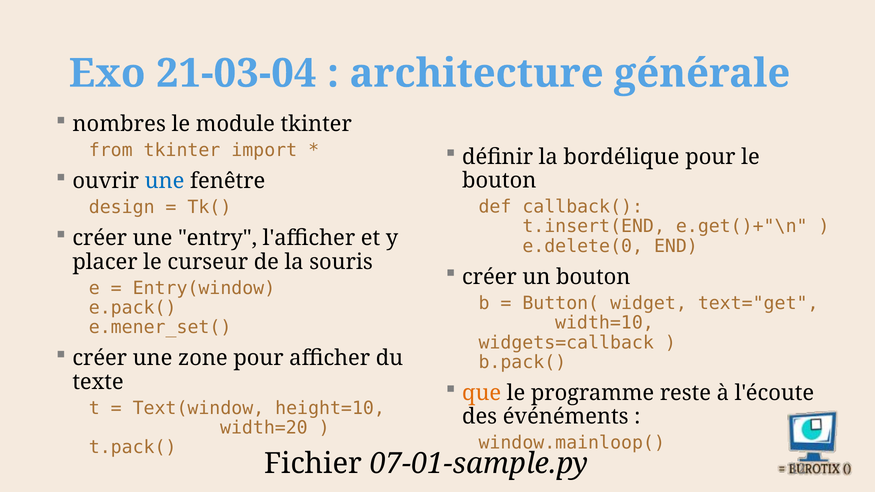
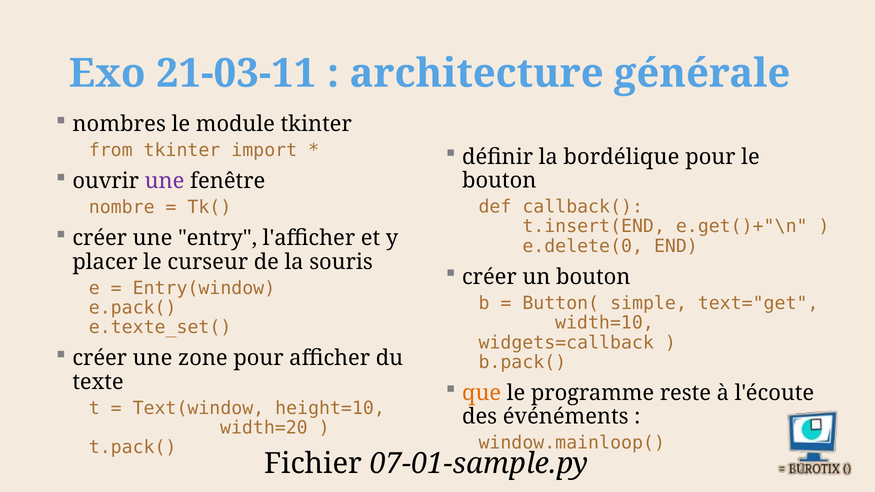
21-03-04: 21-03-04 -> 21-03-11
une at (165, 181) colour: blue -> purple
design: design -> nombre
widget: widget -> simple
e.mener_set(: e.mener_set( -> e.texte_set(
